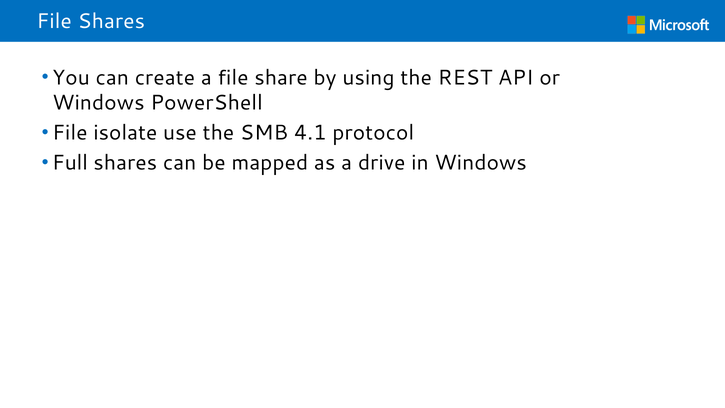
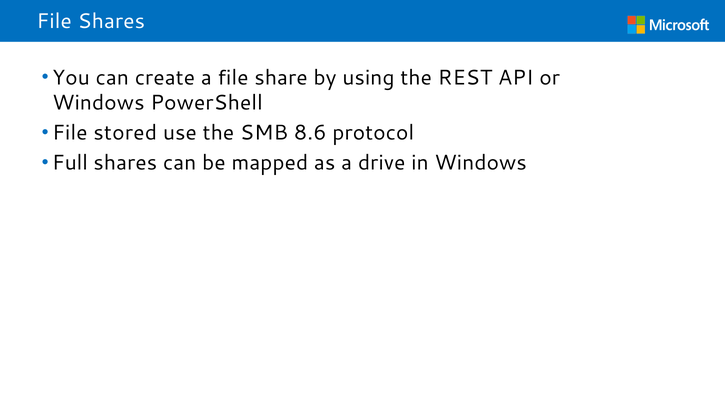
isolate: isolate -> stored
4.1: 4.1 -> 8.6
